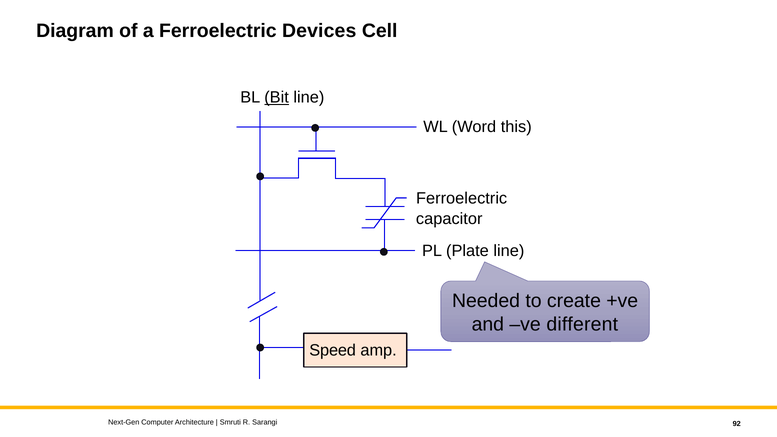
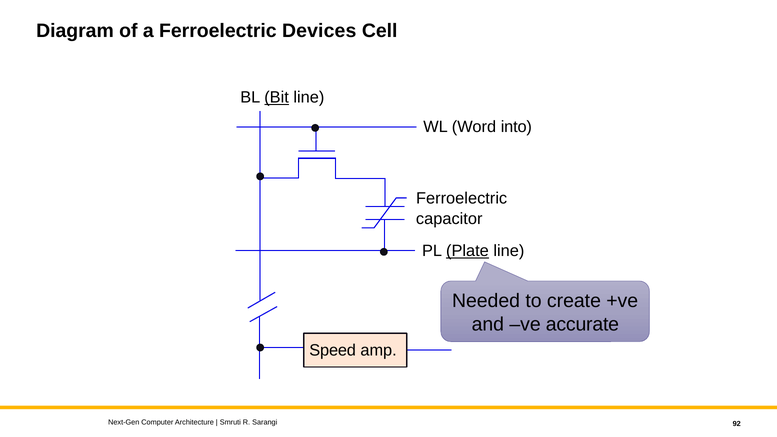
this: this -> into
Plate underline: none -> present
different: different -> accurate
